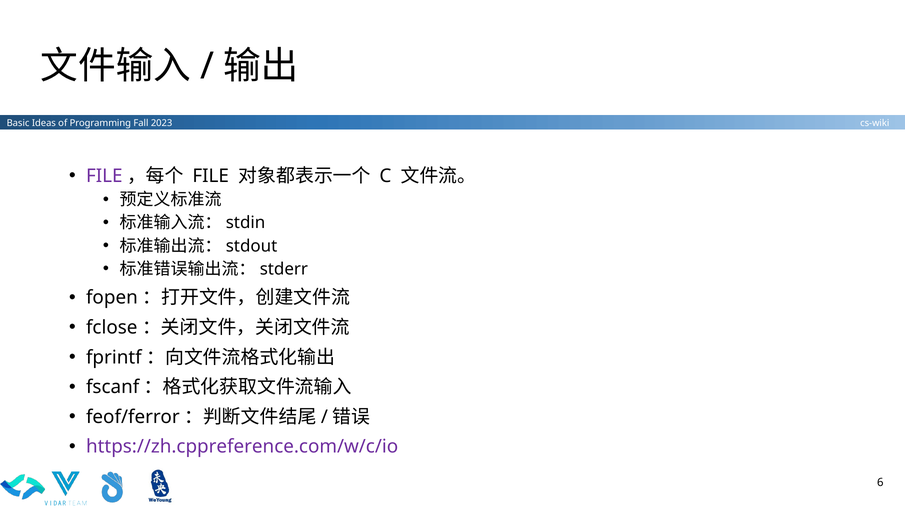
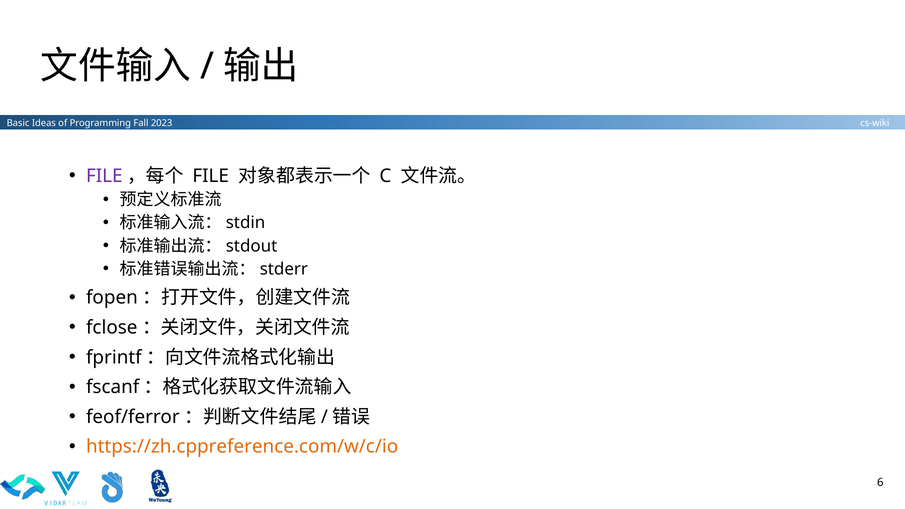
https://zh.cppreference.com/w/c/io colour: purple -> orange
